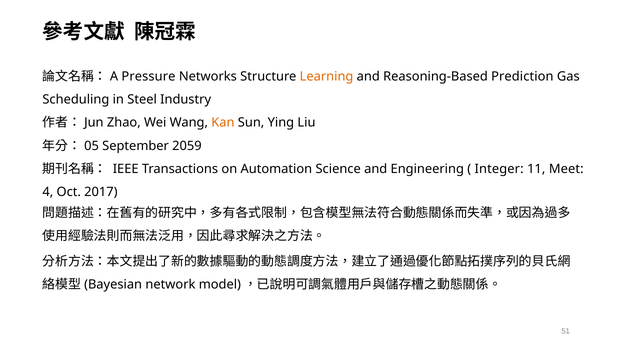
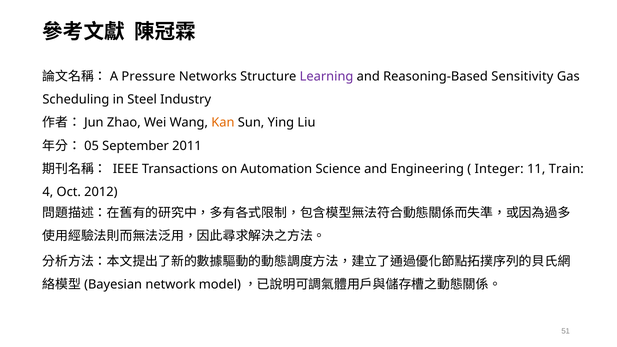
Learning colour: orange -> purple
Prediction: Prediction -> Sensitivity
2059: 2059 -> 2011
Meet: Meet -> Train
2017: 2017 -> 2012
